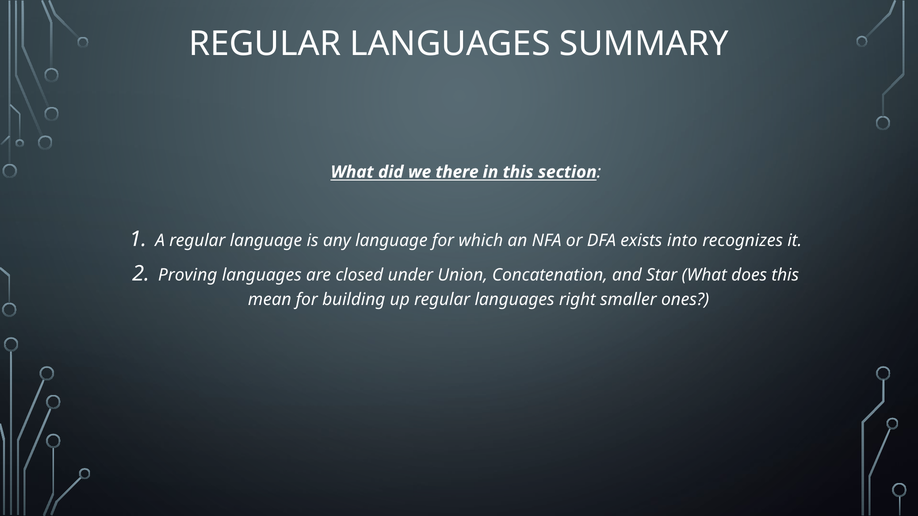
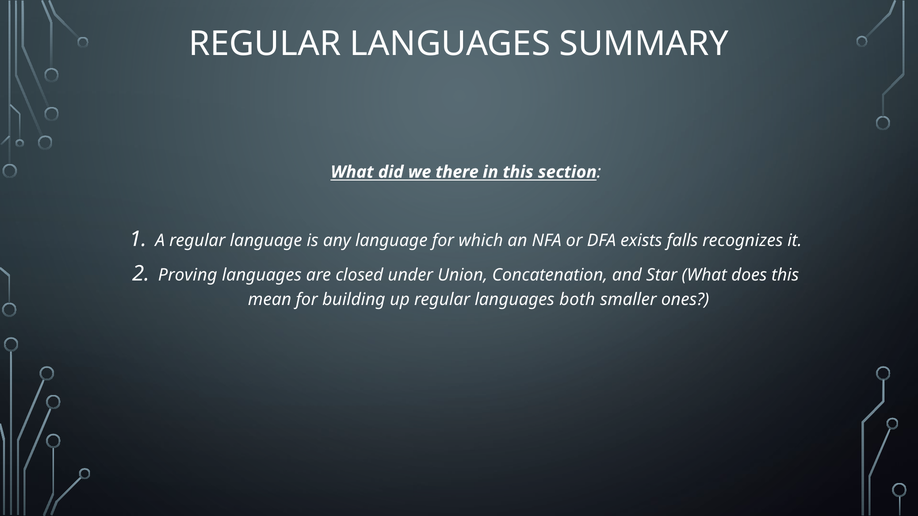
into: into -> falls
right: right -> both
